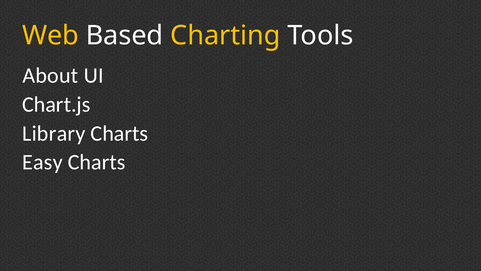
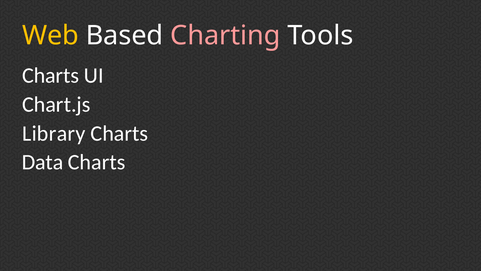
Charting colour: yellow -> pink
About at (50, 75): About -> Charts
Easy: Easy -> Data
